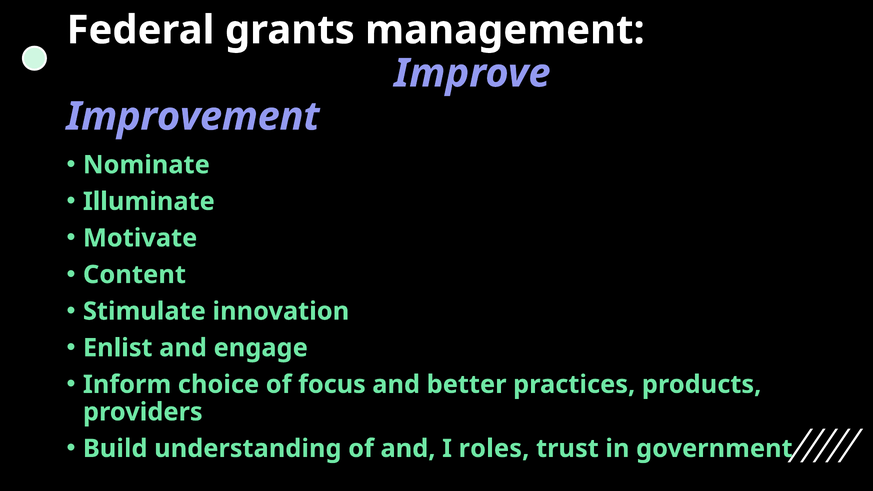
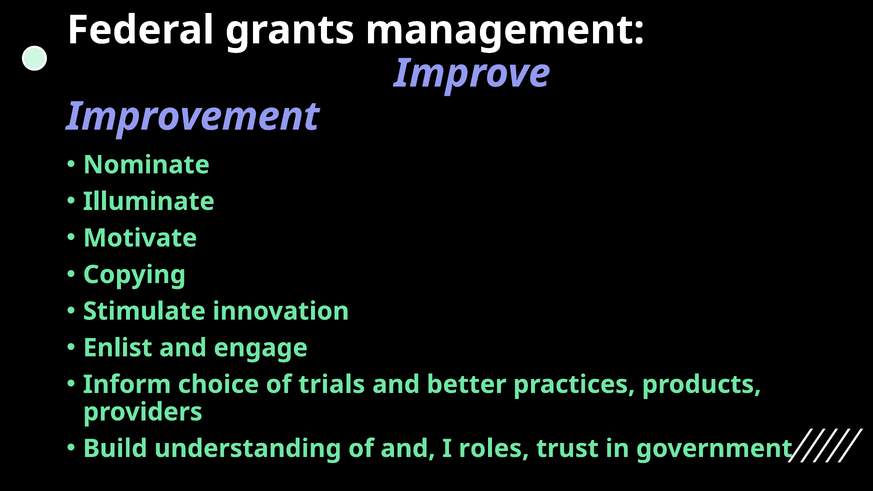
Content: Content -> Copying
focus: focus -> trials
